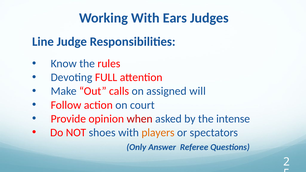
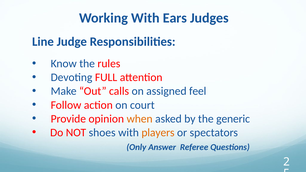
will: will -> feel
when colour: red -> orange
intense: intense -> generic
